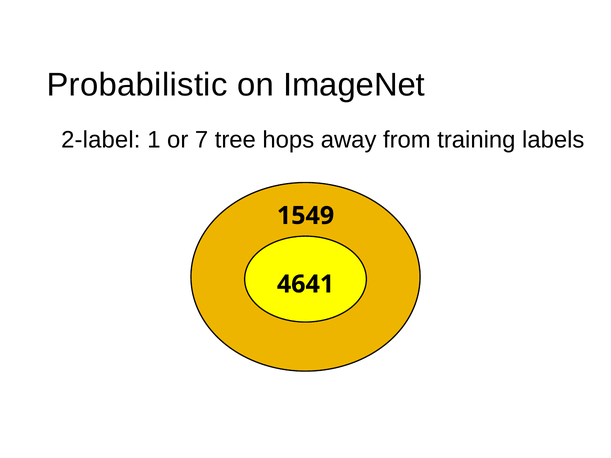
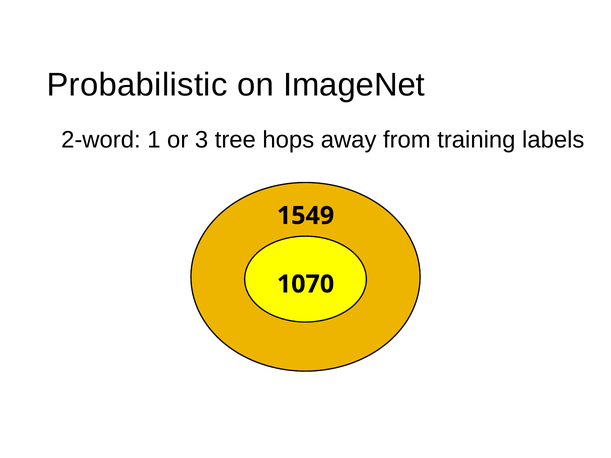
2-label: 2-label -> 2-word
7: 7 -> 3
4641: 4641 -> 1070
